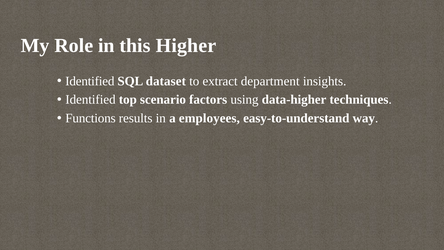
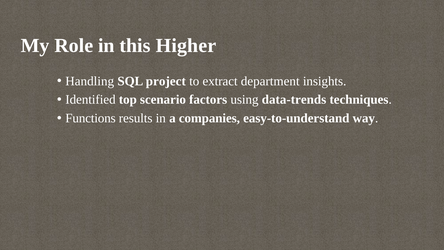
Identified at (90, 81): Identified -> Handling
dataset: dataset -> project
data-higher: data-higher -> data-trends
employees: employees -> companies
